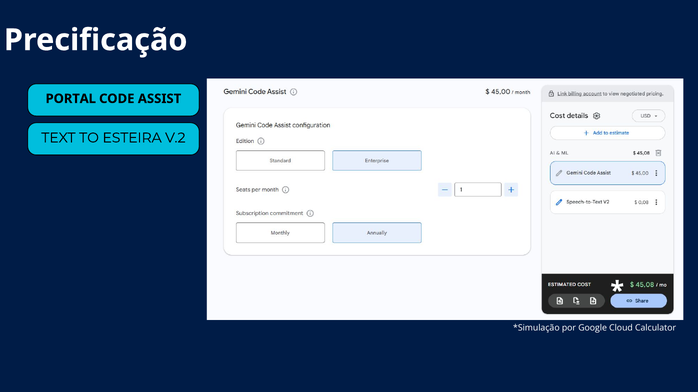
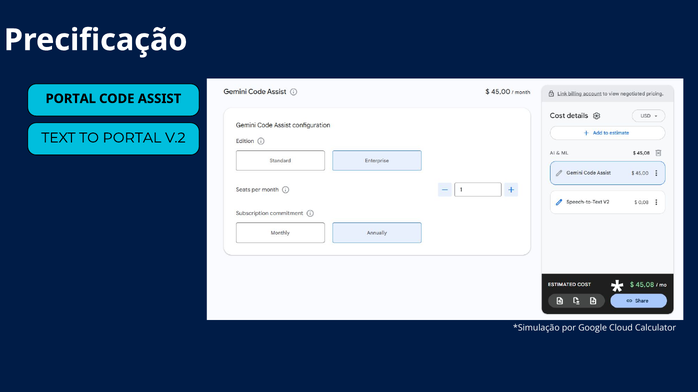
TO ESTEIRA: ESTEIRA -> PORTAL
